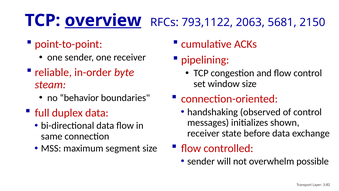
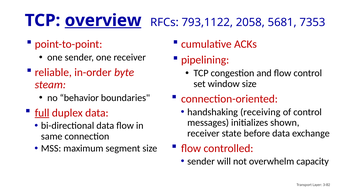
2063: 2063 -> 2058
2150: 2150 -> 7353
full underline: none -> present
observed: observed -> receiving
possible: possible -> capacity
